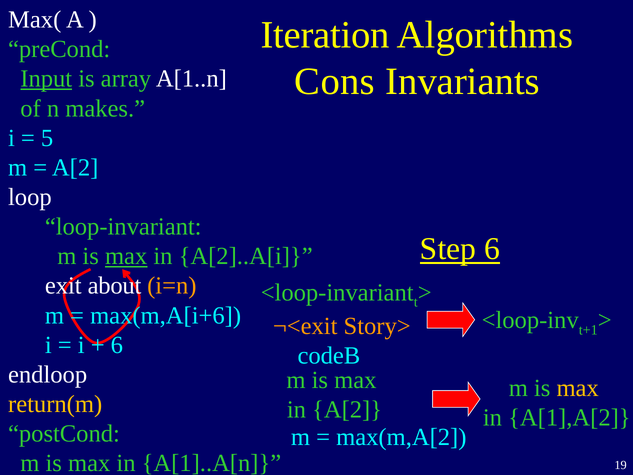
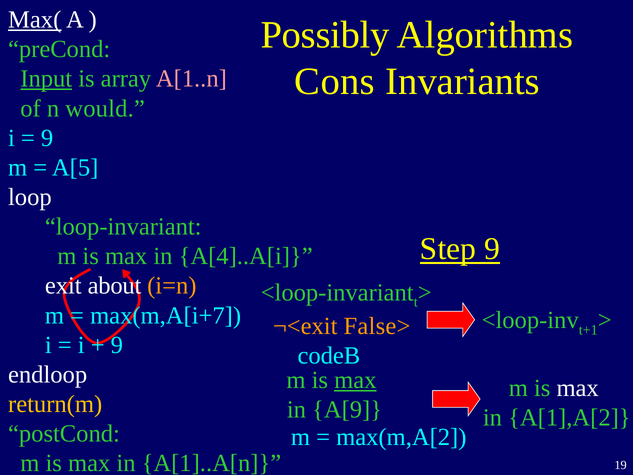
Max( underline: none -> present
Iteration: Iteration -> Possibly
A[1..n colour: white -> pink
makes: makes -> would
5 at (47, 138): 5 -> 9
A[2 at (75, 167): A[2 -> A[5
Step 6: 6 -> 9
max at (126, 256) underline: present -> none
A[2]..A[i: A[2]..A[i -> A[4]..A[i
max(m,A[i+6: max(m,A[i+6 -> max(m,A[i+7
Story>: Story> -> False>
6 at (117, 345): 6 -> 9
max at (355, 380) underline: none -> present
max at (578, 388) colour: yellow -> white
in A[2: A[2 -> A[9
